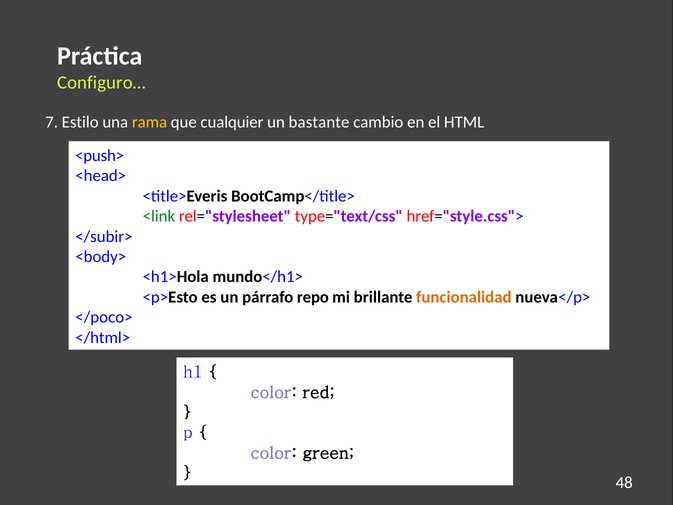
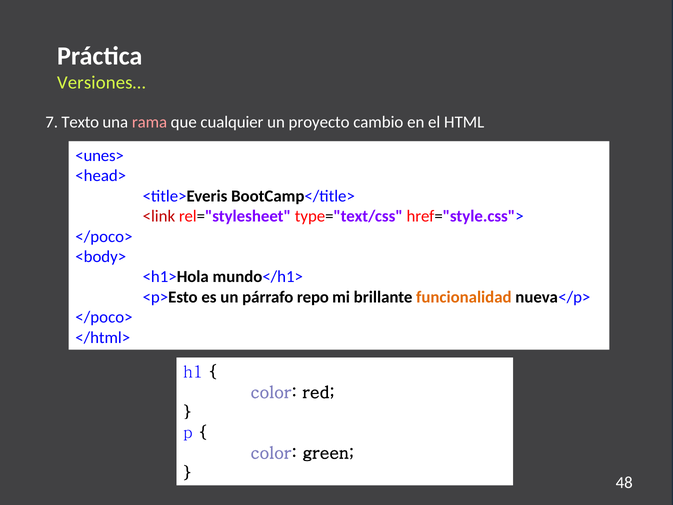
Configuro…: Configuro… -> Versiones…
Estilo: Estilo -> Texto
rama colour: yellow -> pink
bastante: bastante -> proyecto
<push>: <push> -> <unes>
<link colour: green -> red
</subir> at (104, 236): </subir> -> </poco>
